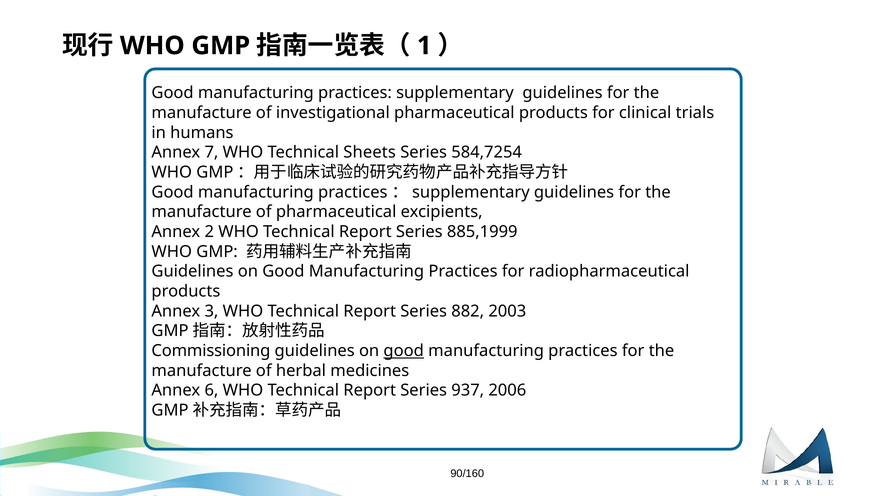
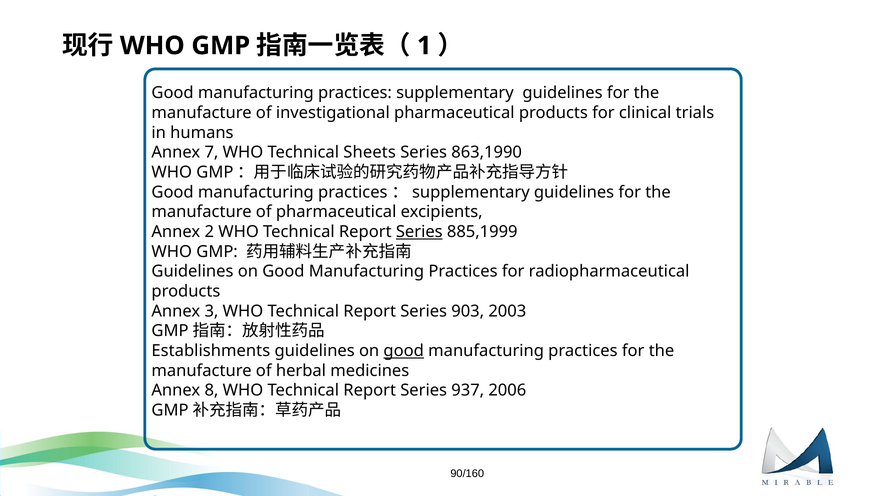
584,7254: 584,7254 -> 863,1990
Series at (419, 232) underline: none -> present
882: 882 -> 903
Commissioning: Commissioning -> Establishments
6: 6 -> 8
